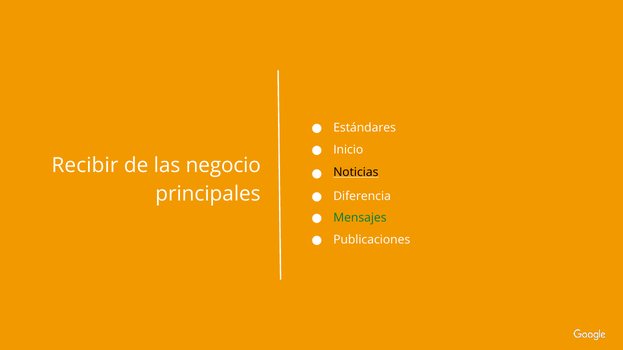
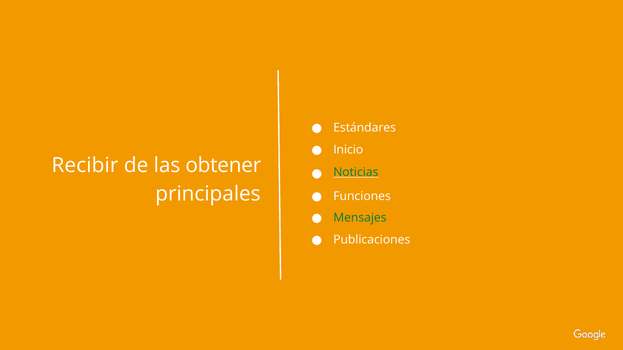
negocio: negocio -> obtener
Noticias colour: black -> green
Diferencia: Diferencia -> Funciones
